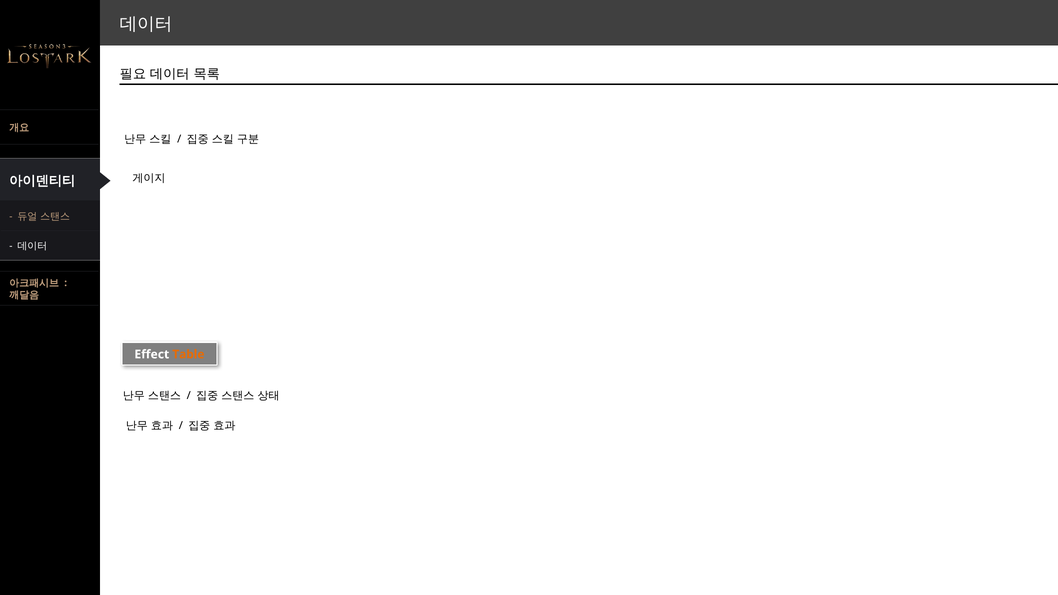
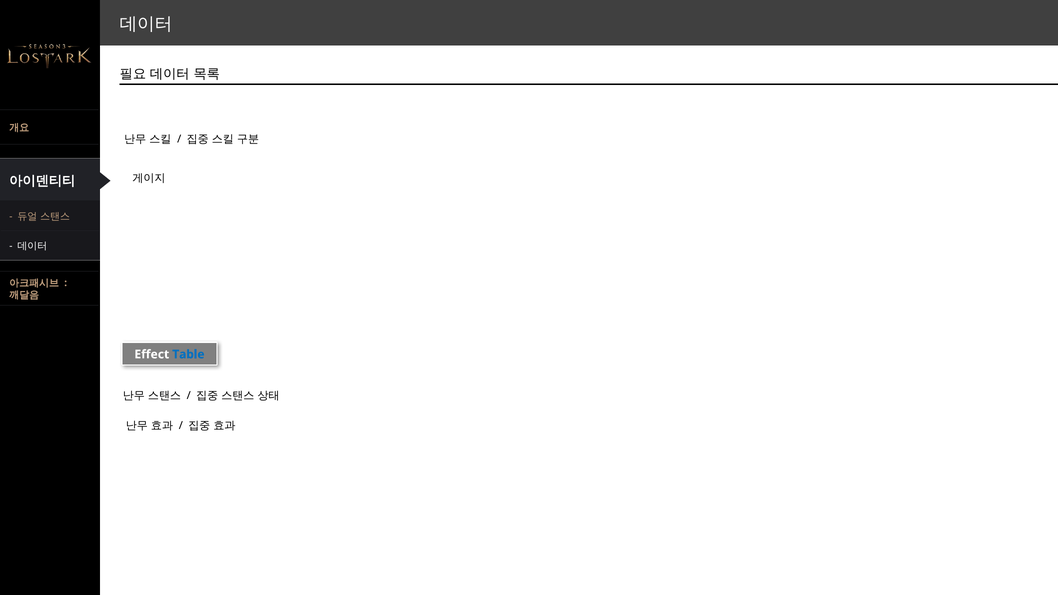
Table colour: orange -> blue
